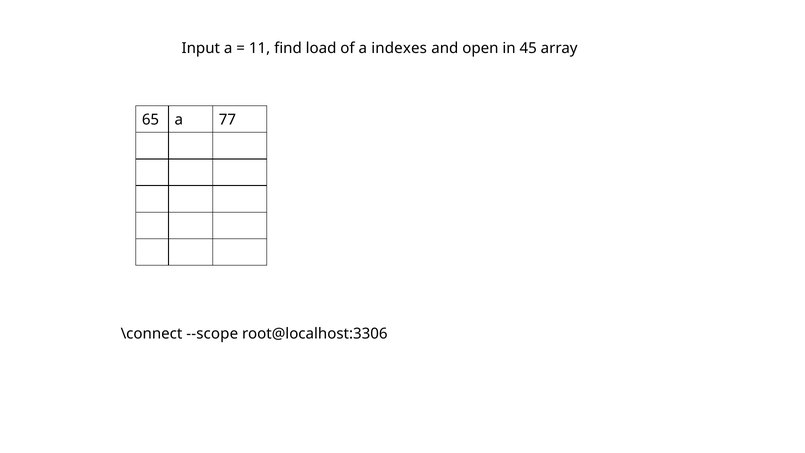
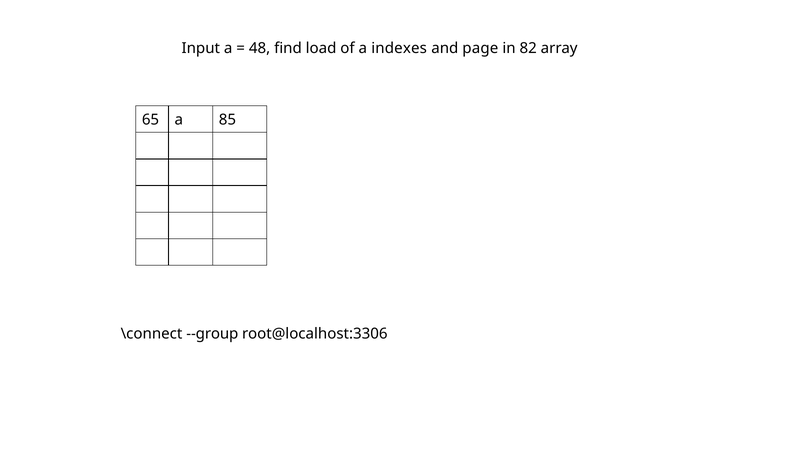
11: 11 -> 48
open: open -> page
45: 45 -> 82
77: 77 -> 85
--scope: --scope -> --group
